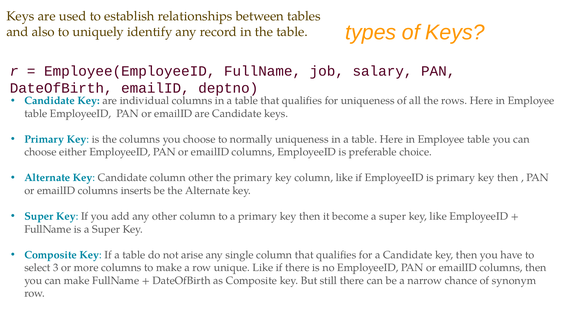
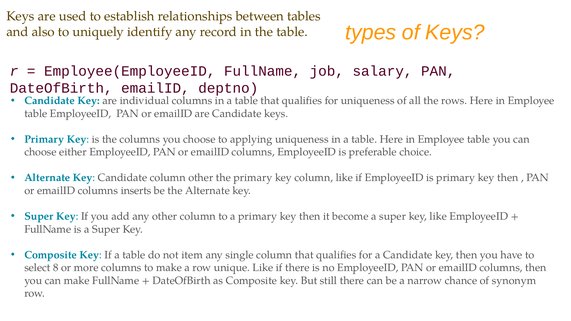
normally: normally -> applying
arise: arise -> item
3: 3 -> 8
